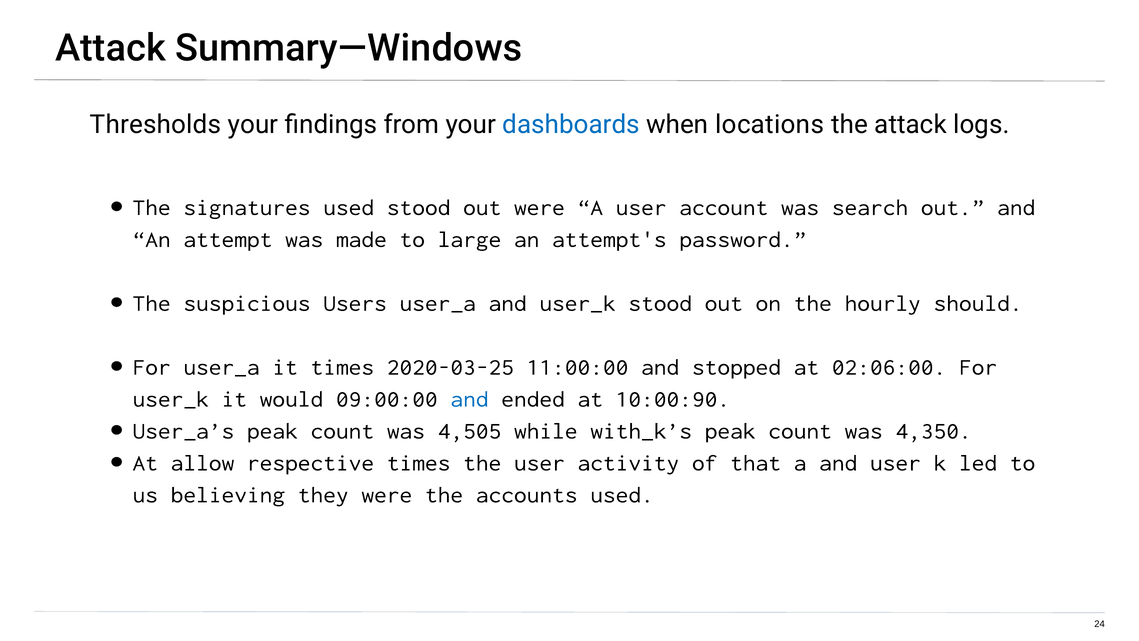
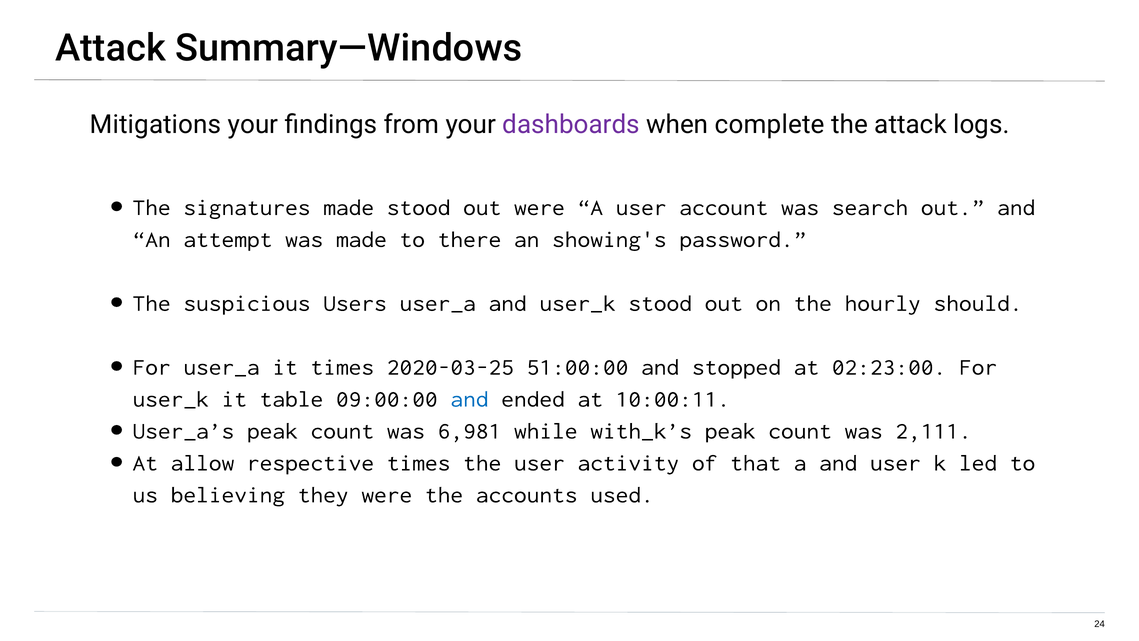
Thresholds: Thresholds -> Mitigations
dashboards colour: blue -> purple
locations: locations -> complete
signatures used: used -> made
large: large -> there
attempt's: attempt's -> showing's
11:00:00: 11:00:00 -> 51:00:00
02:06:00: 02:06:00 -> 02:23:00
would: would -> table
10:00:90: 10:00:90 -> 10:00:11
4,505: 4,505 -> 6,981
4,350: 4,350 -> 2,111
